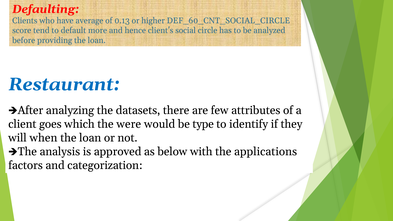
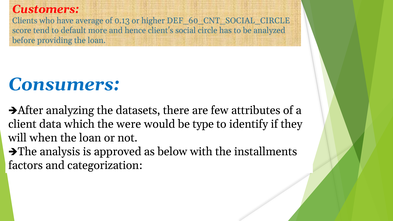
Defaulting: Defaulting -> Customers
Restaurant: Restaurant -> Consumers
goes: goes -> data
applications: applications -> installments
